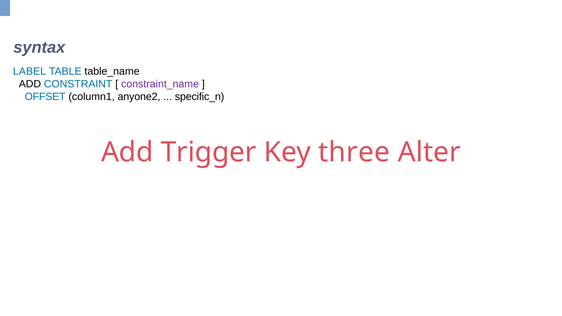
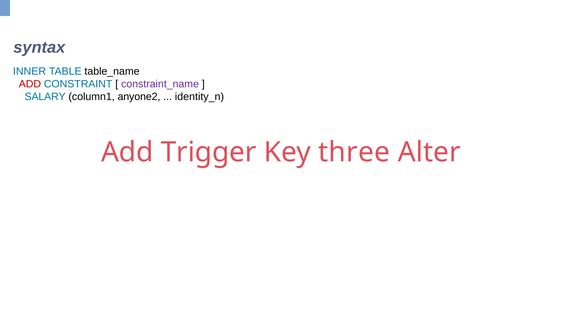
LABEL: LABEL -> INNER
ADD at (30, 84) colour: black -> red
OFFSET: OFFSET -> SALARY
specific_n: specific_n -> identity_n
